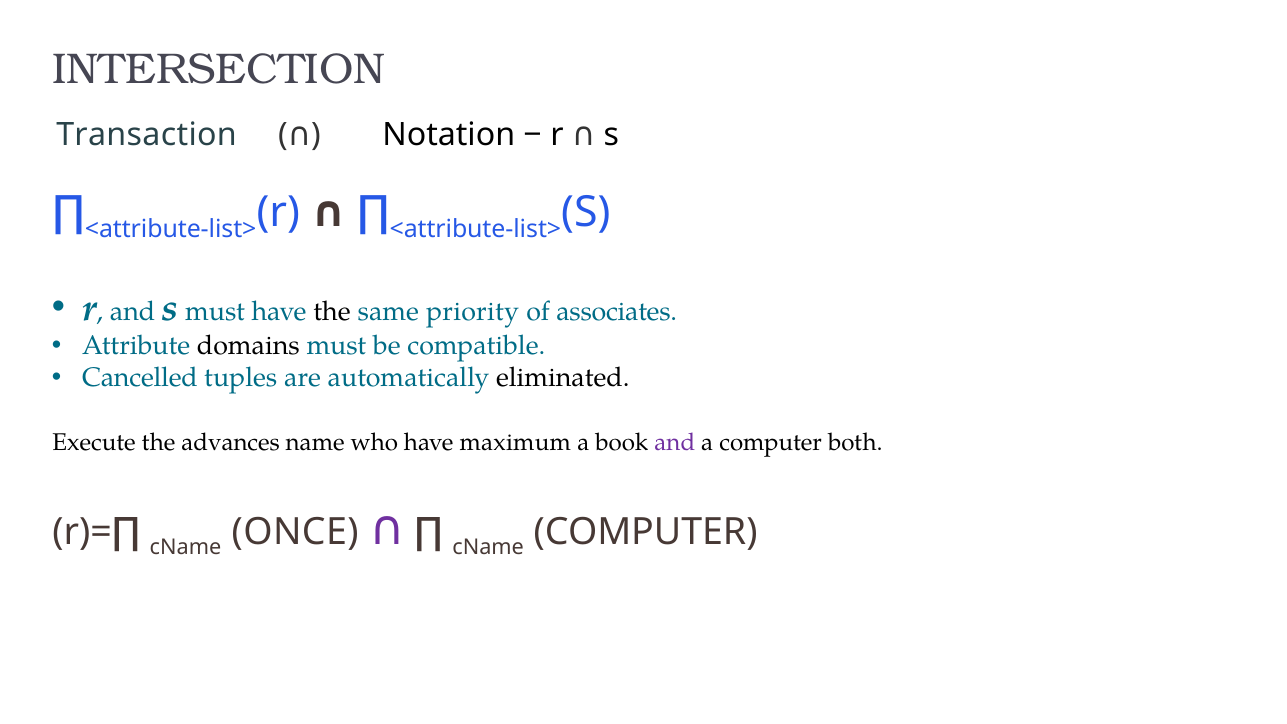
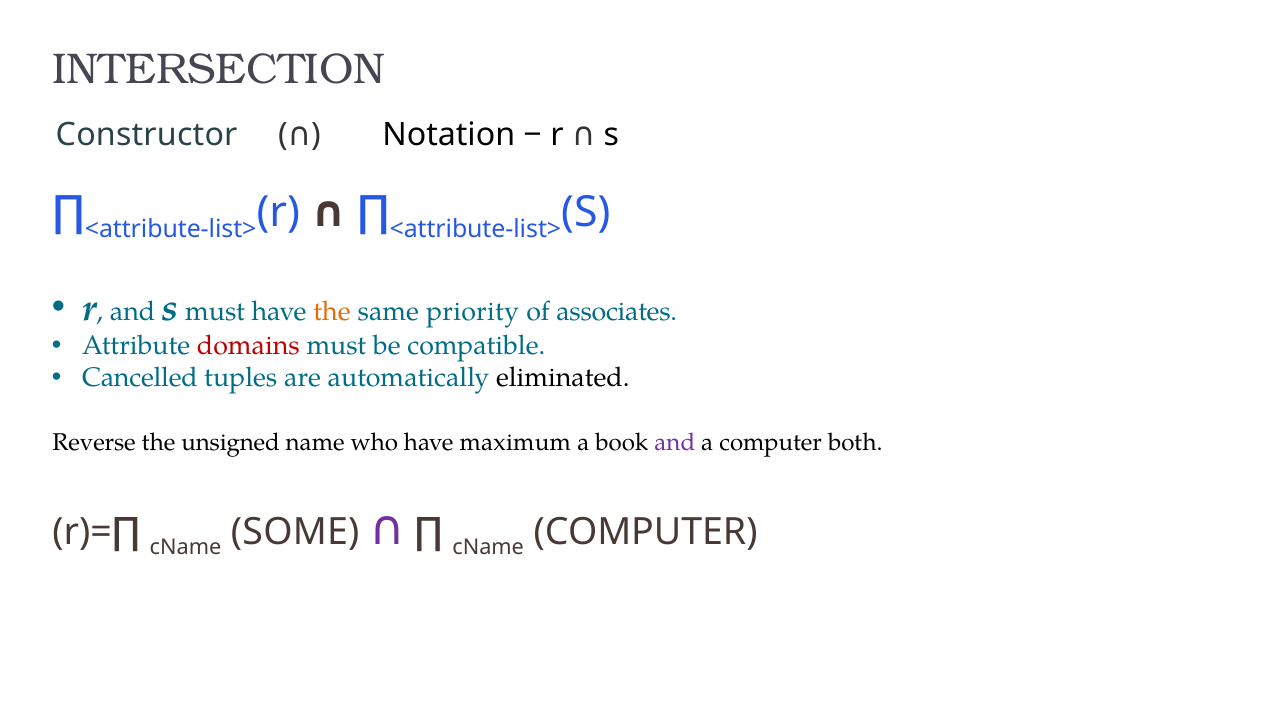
Transaction: Transaction -> Constructor
the at (332, 311) colour: black -> orange
domains colour: black -> red
Execute: Execute -> Reverse
advances: advances -> unsigned
ONCE: ONCE -> SOME
